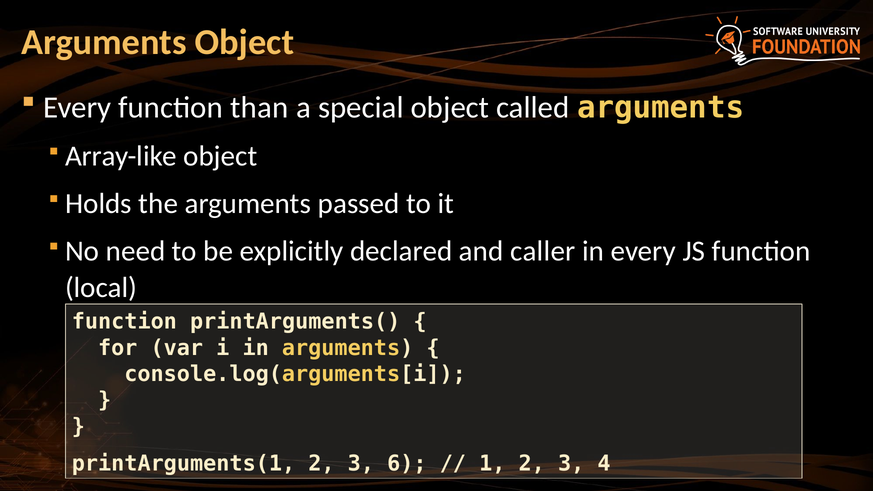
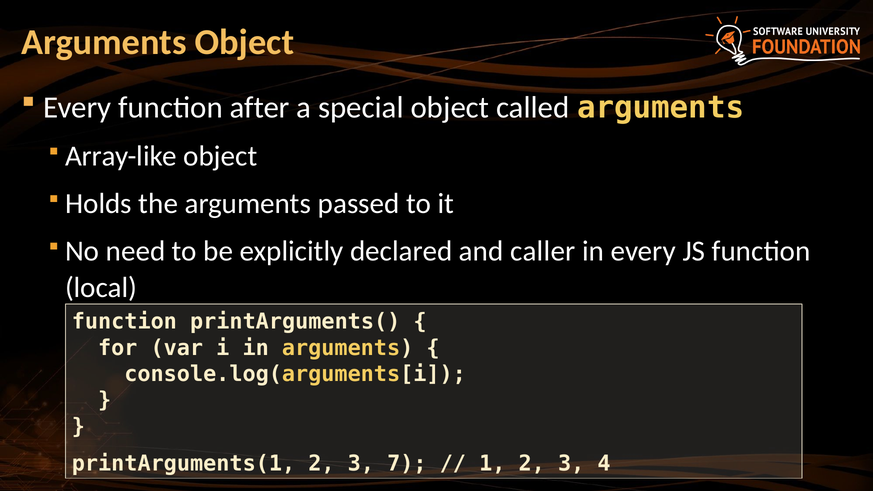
than: than -> after
6: 6 -> 7
